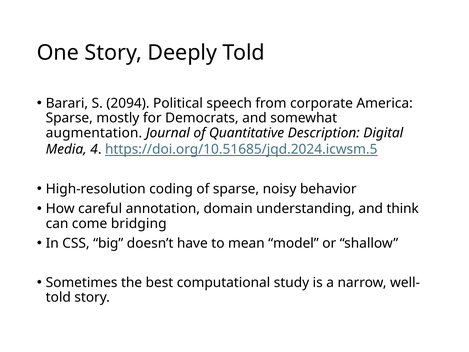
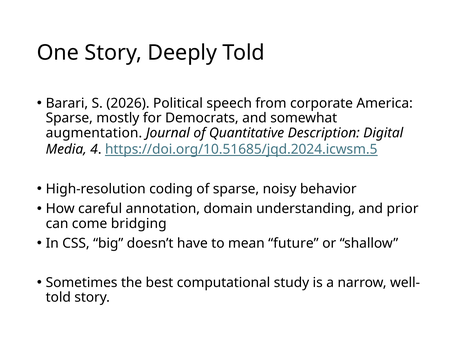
2094: 2094 -> 2026
think: think -> prior
model: model -> future
